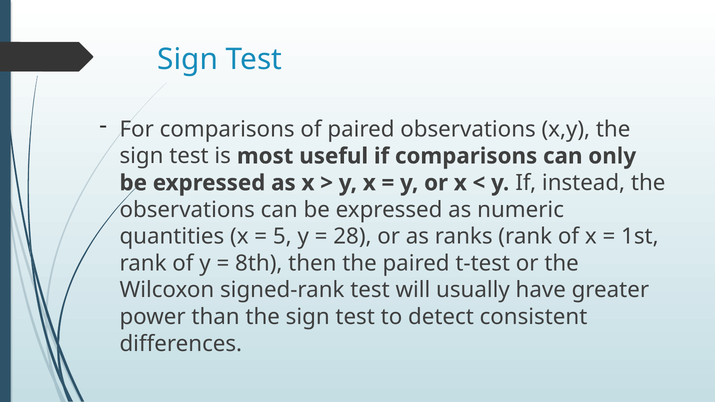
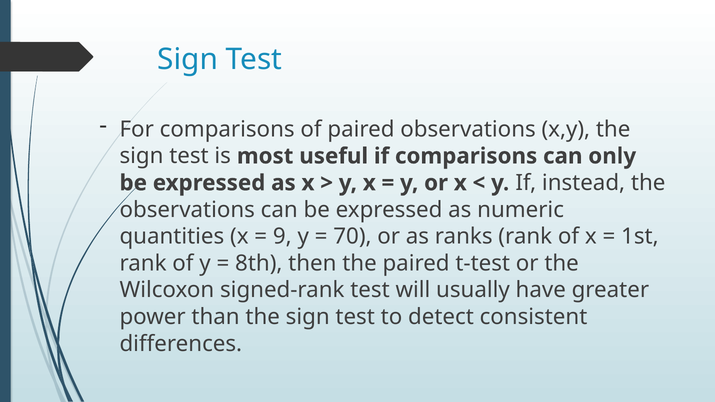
5: 5 -> 9
28: 28 -> 70
